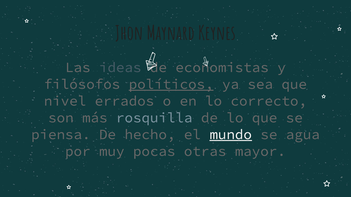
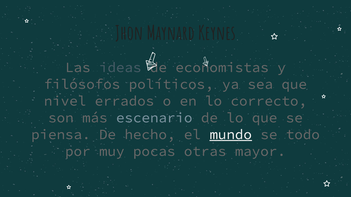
políticos underline: present -> none
rosquilla: rosquilla -> escenario
agua: agua -> todo
